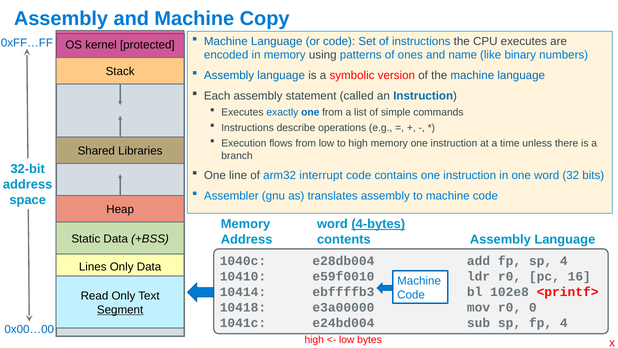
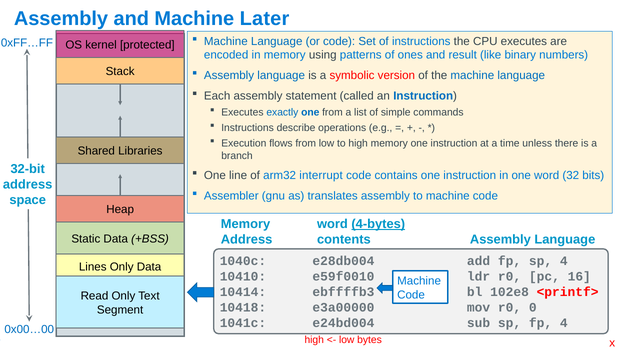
Copy: Copy -> Later
name: name -> result
Segment underline: present -> none
